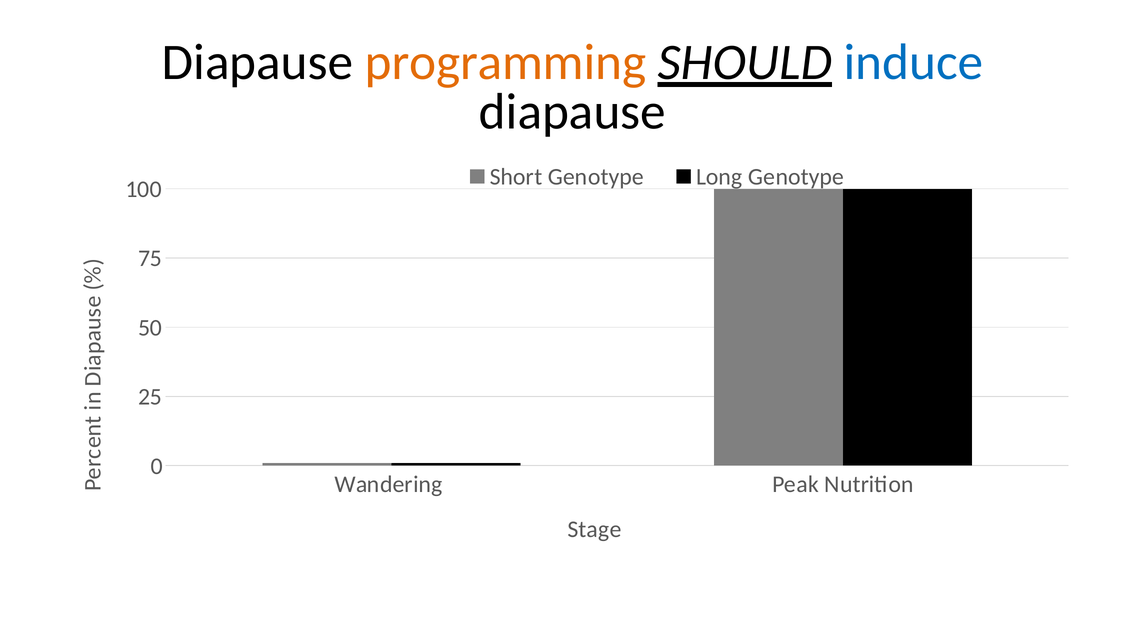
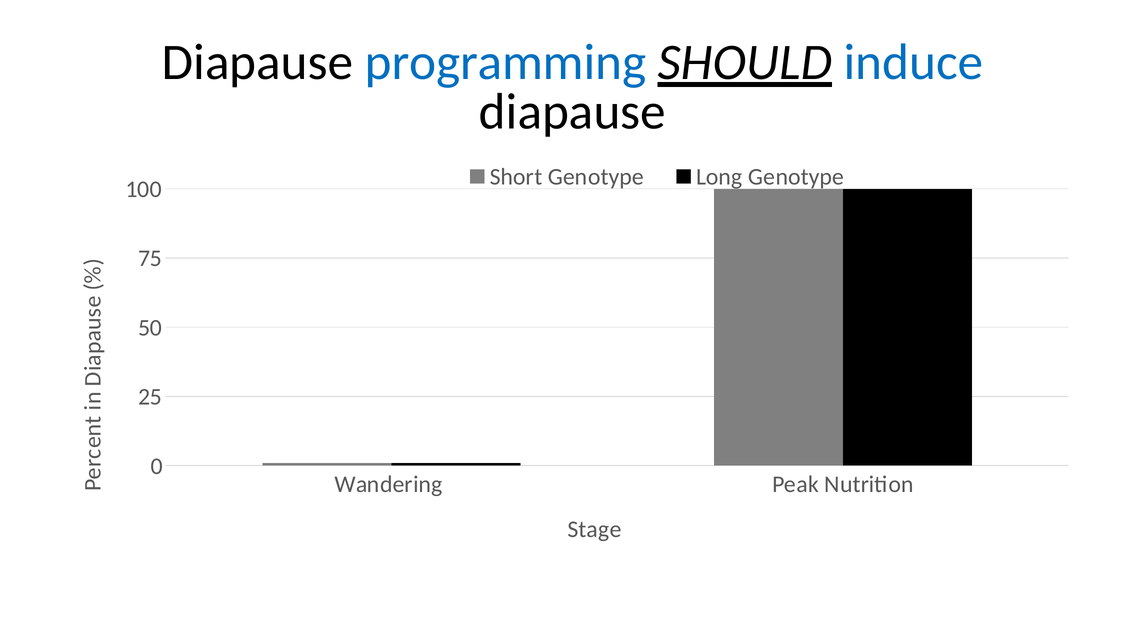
programming colour: orange -> blue
